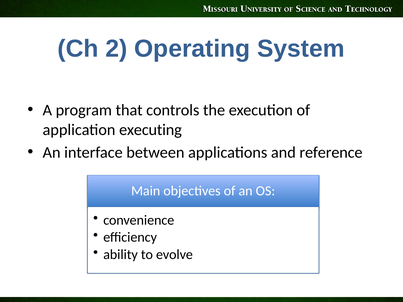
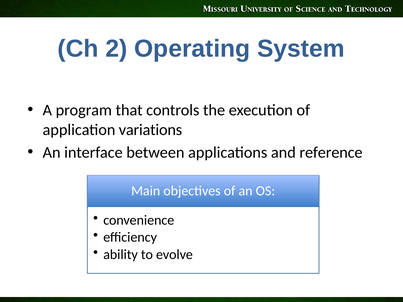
executing: executing -> variations
